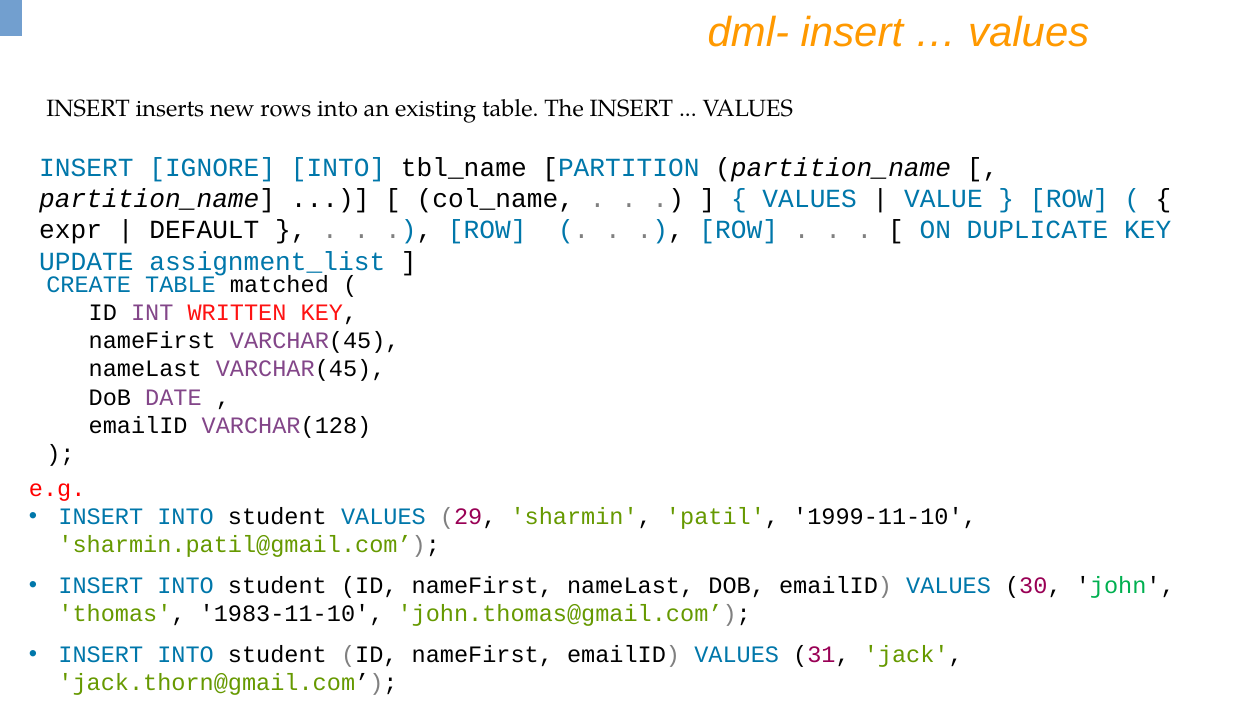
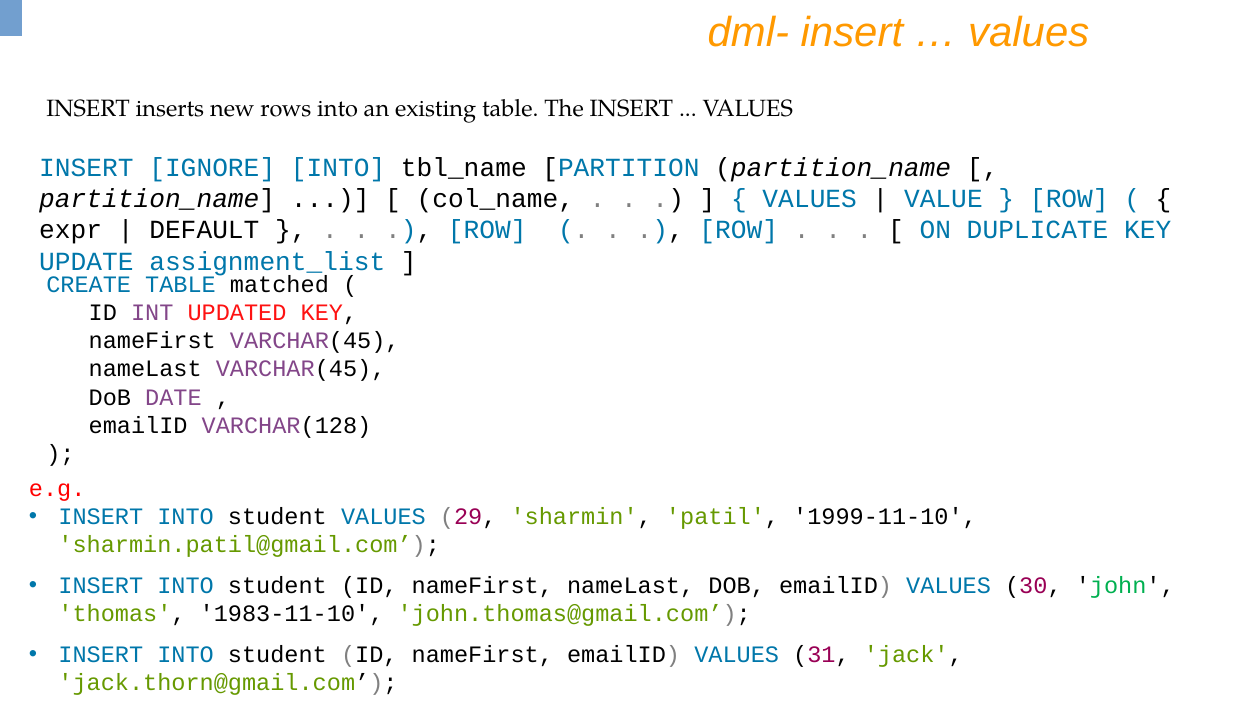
WRITTEN: WRITTEN -> UPDATED
